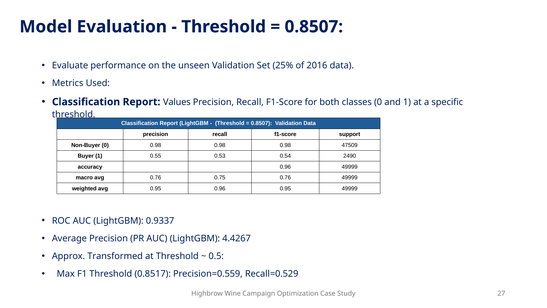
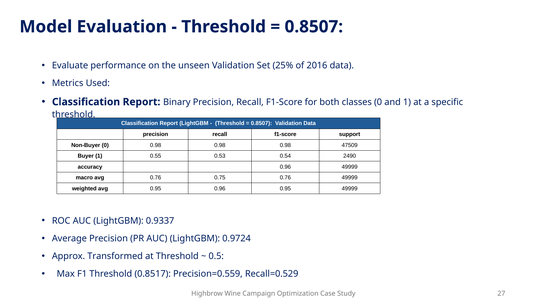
Values: Values -> Binary
4.4267: 4.4267 -> 0.9724
